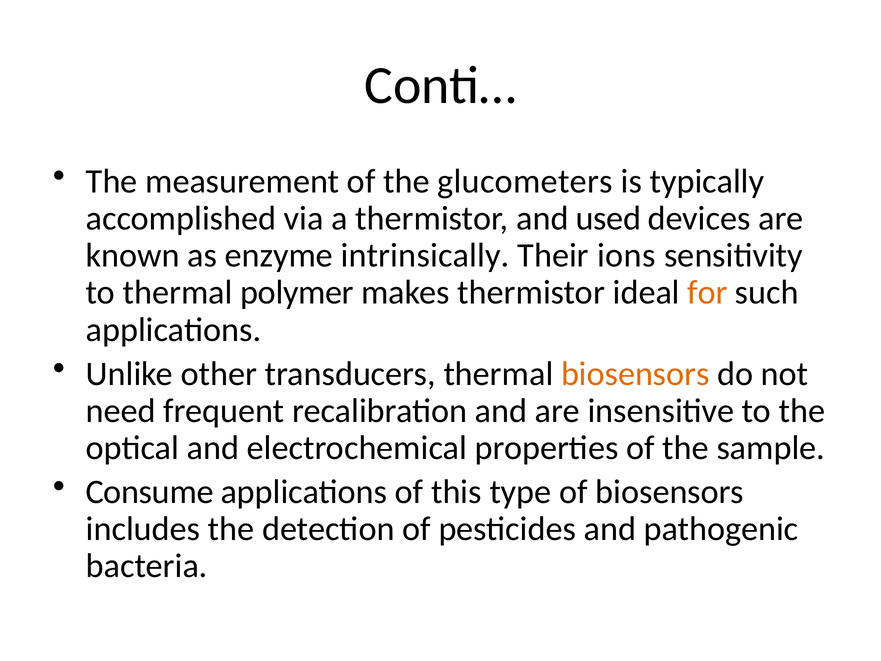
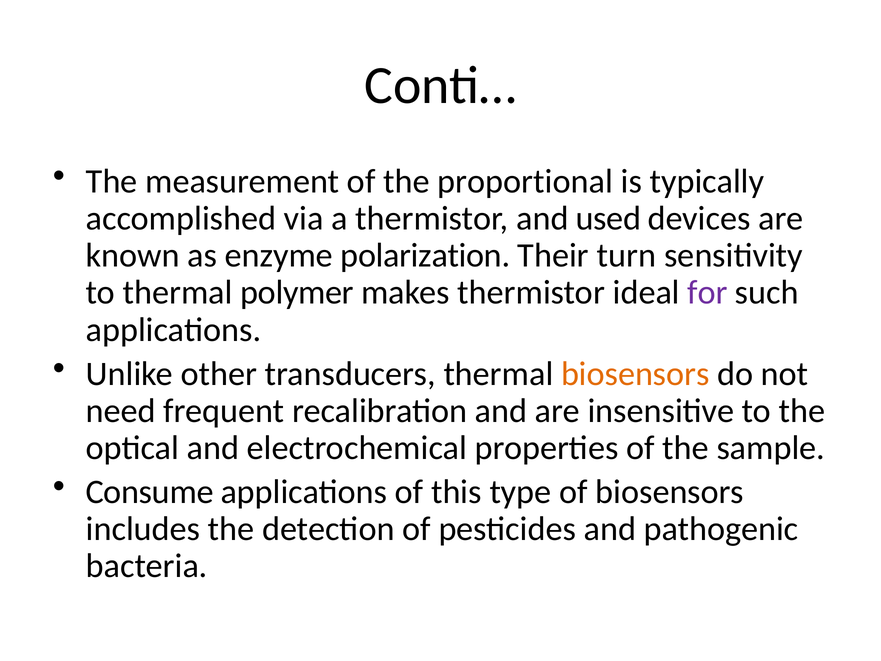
glucometers: glucometers -> proportional
intrinsically: intrinsically -> polarization
ions: ions -> turn
for colour: orange -> purple
